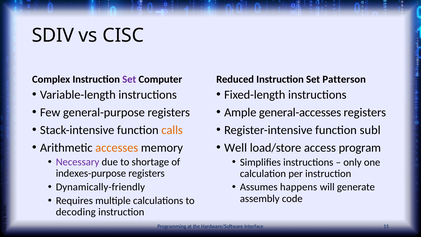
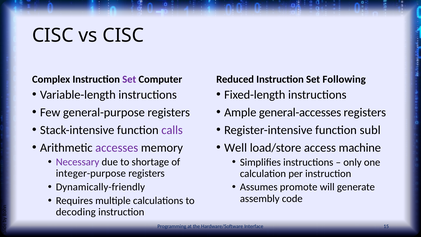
SDIV at (53, 35): SDIV -> CISC
Patterson: Patterson -> Following
calls colour: orange -> purple
accesses colour: orange -> purple
program: program -> machine
indexes-purpose: indexes-purpose -> integer-purpose
happens: happens -> promote
